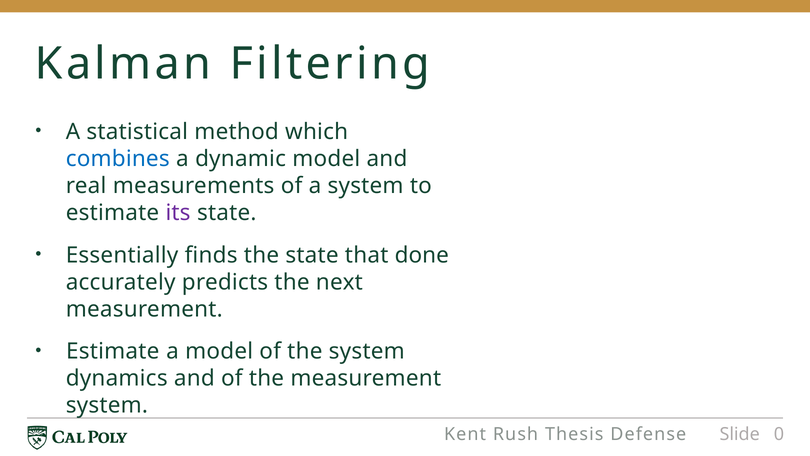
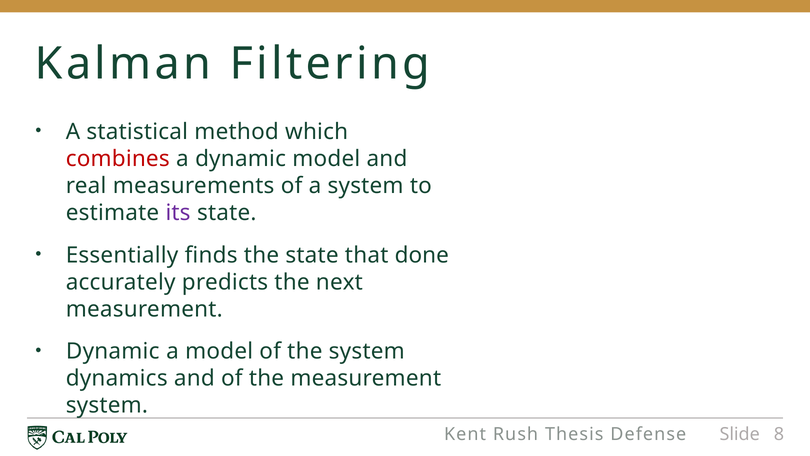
combines colour: blue -> red
Estimate at (113, 351): Estimate -> Dynamic
0: 0 -> 8
